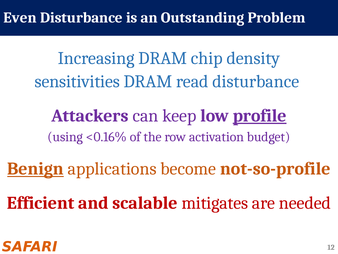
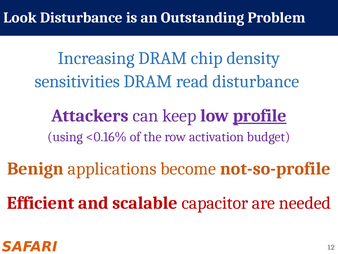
Even: Even -> Look
Benign underline: present -> none
mitigates: mitigates -> capacitor
